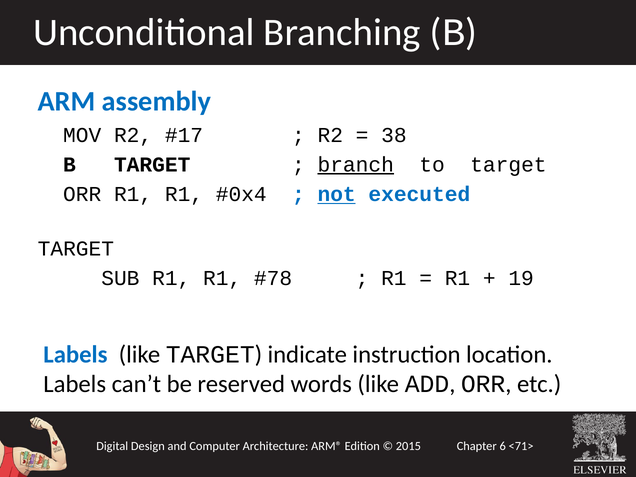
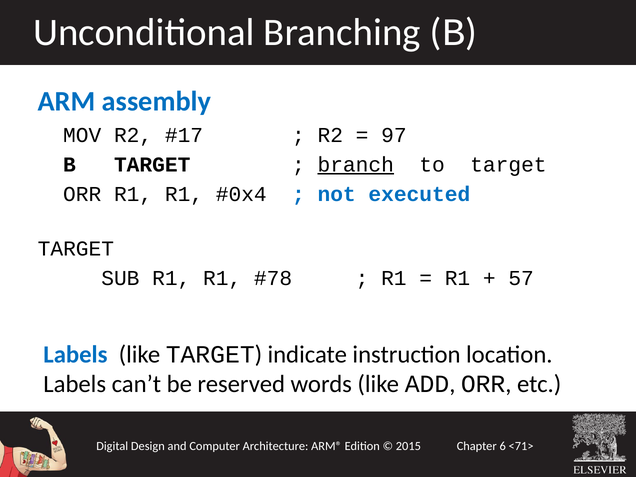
38: 38 -> 97
not underline: present -> none
19: 19 -> 57
